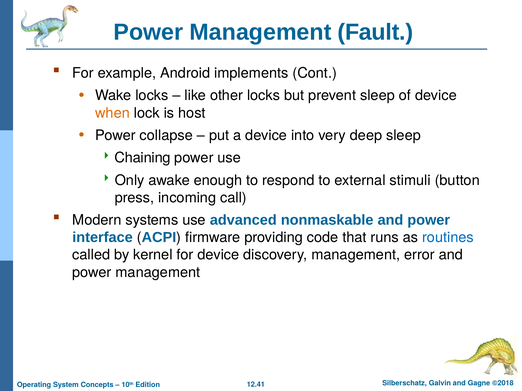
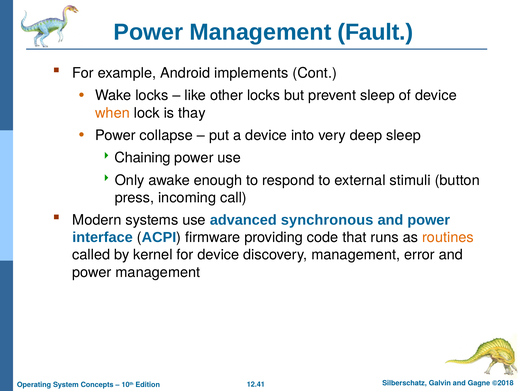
host: host -> thay
nonmaskable: nonmaskable -> synchronous
routines colour: blue -> orange
